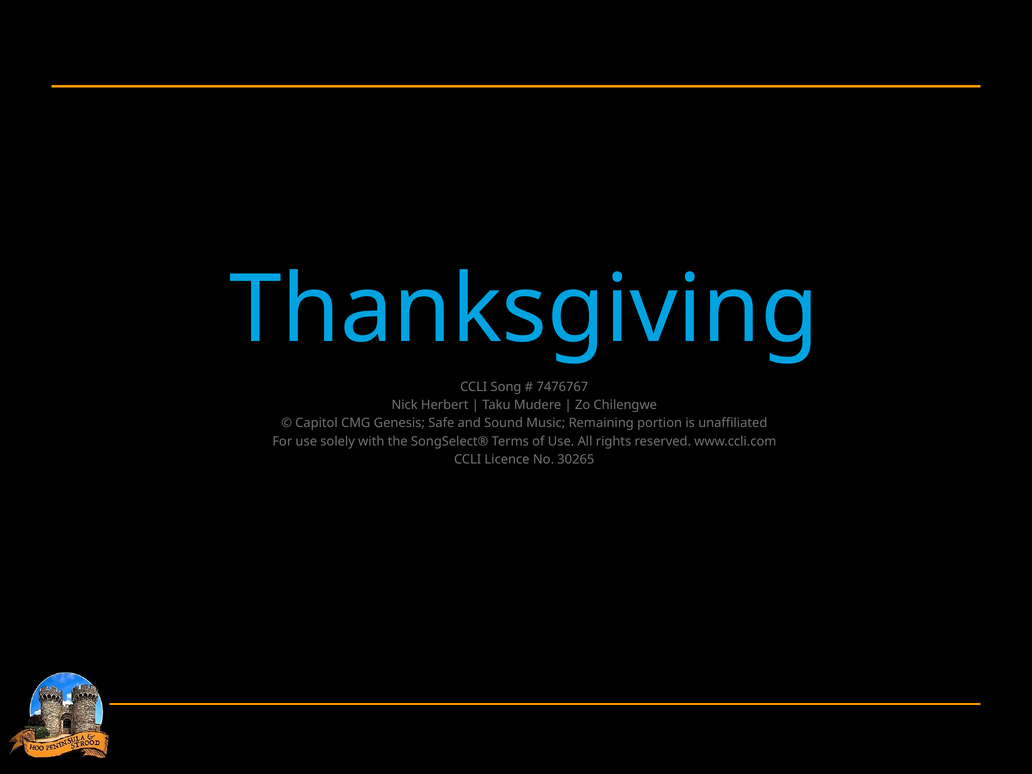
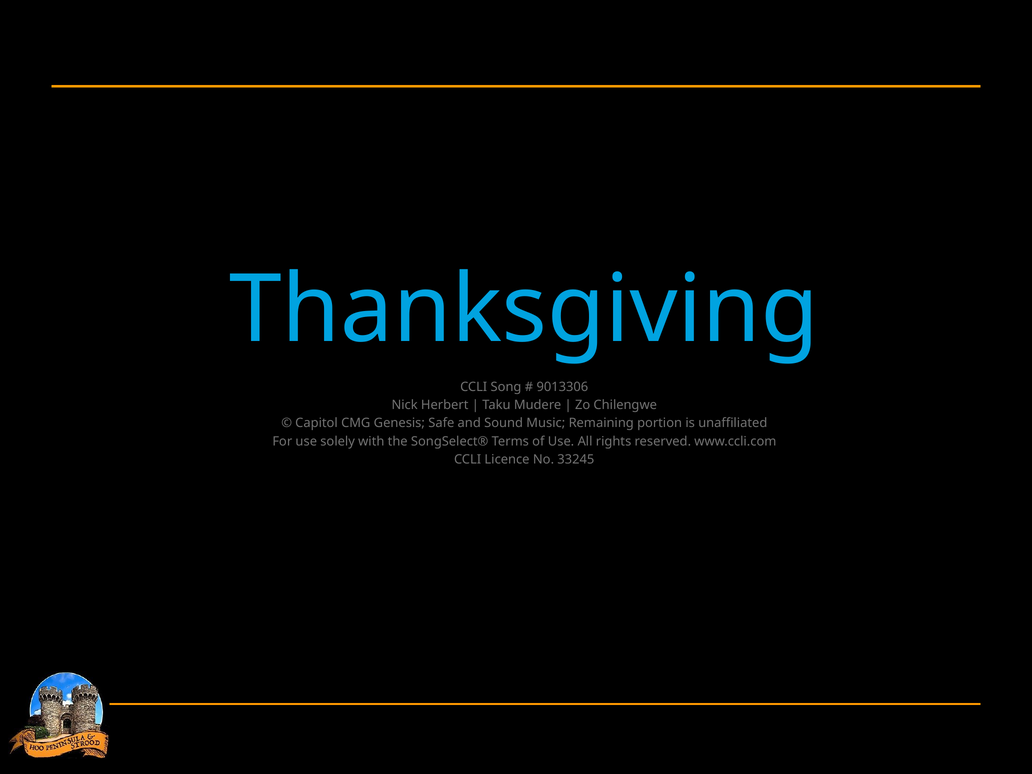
7476767: 7476767 -> 9013306
30265: 30265 -> 33245
